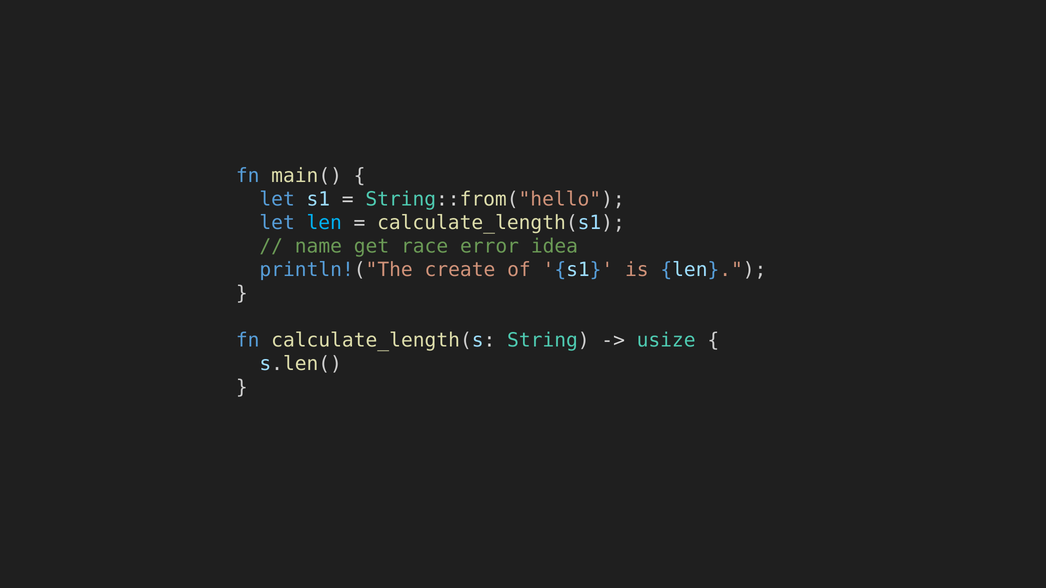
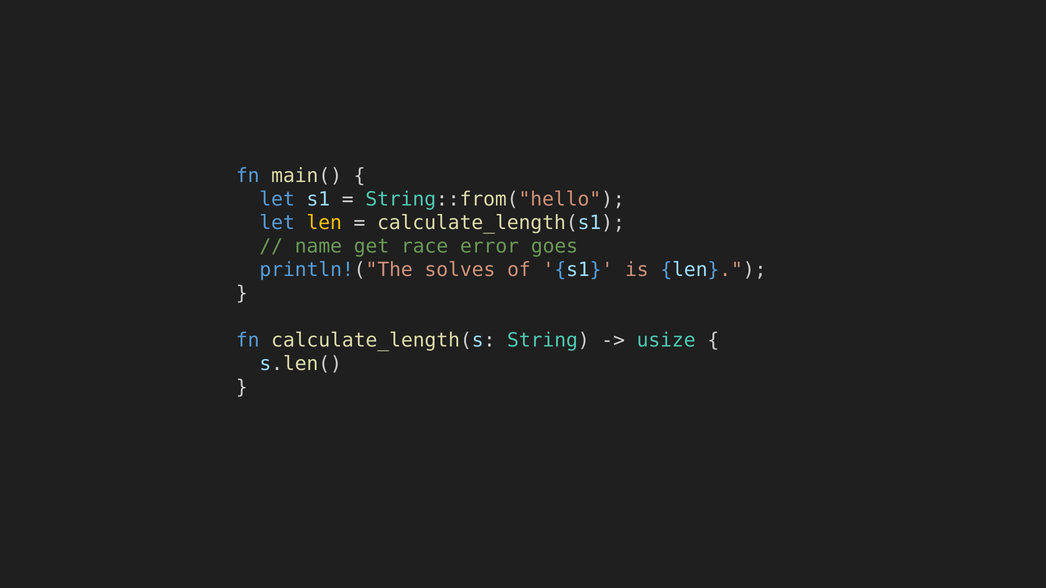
len at (324, 223) colour: light blue -> yellow
idea: idea -> goes
create: create -> solves
